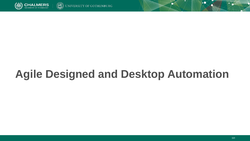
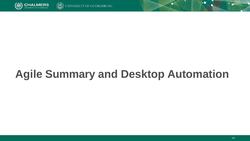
Designed: Designed -> Summary
